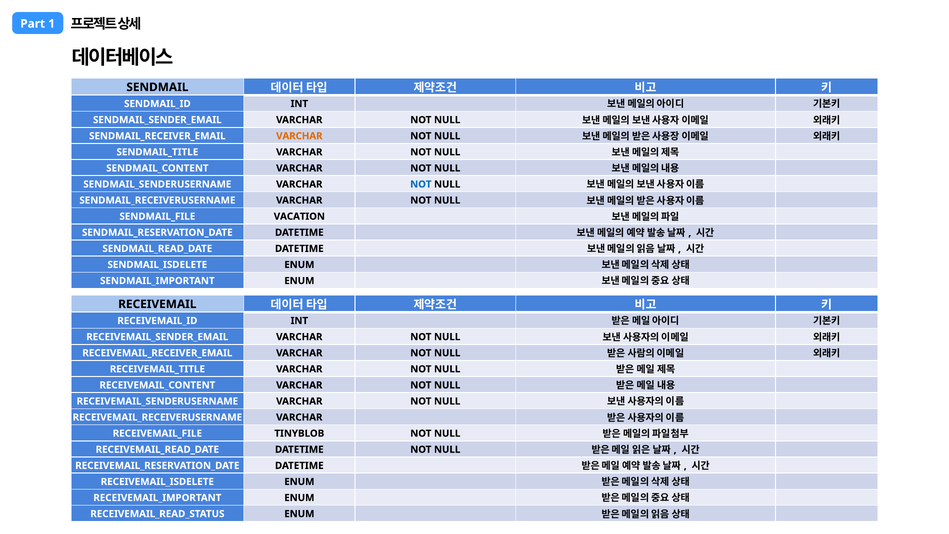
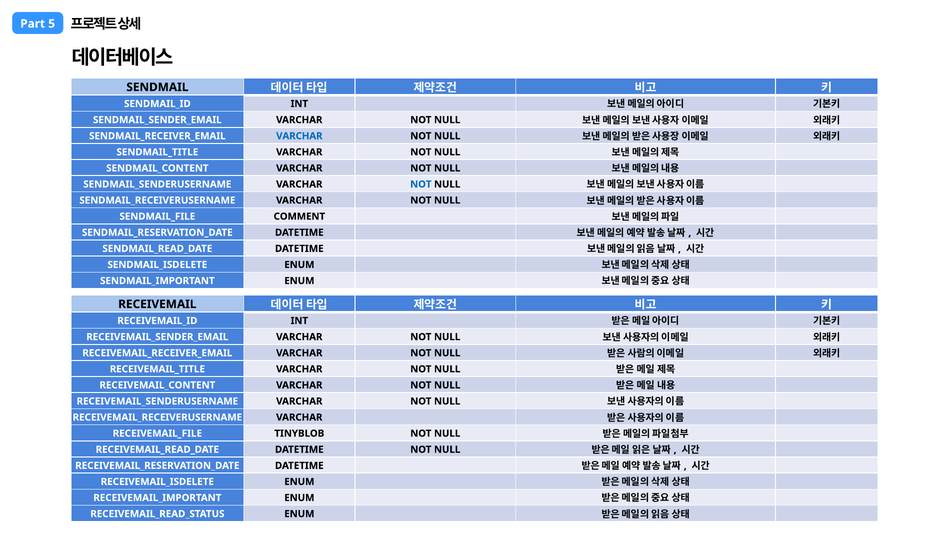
1: 1 -> 5
VARCHAR at (299, 136) colour: orange -> blue
VACATION: VACATION -> COMMENT
